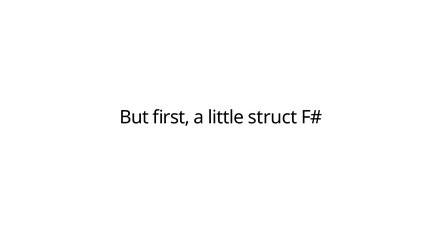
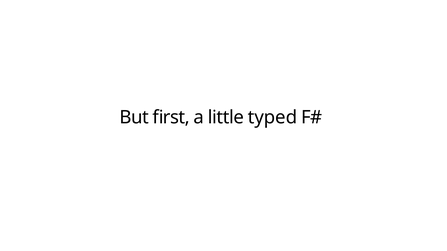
struct: struct -> typed
